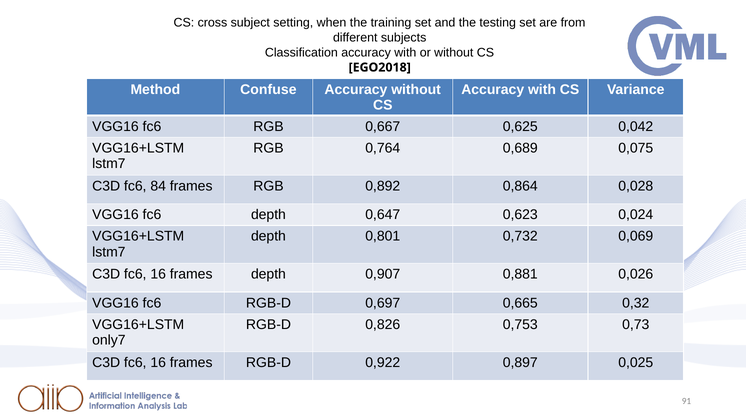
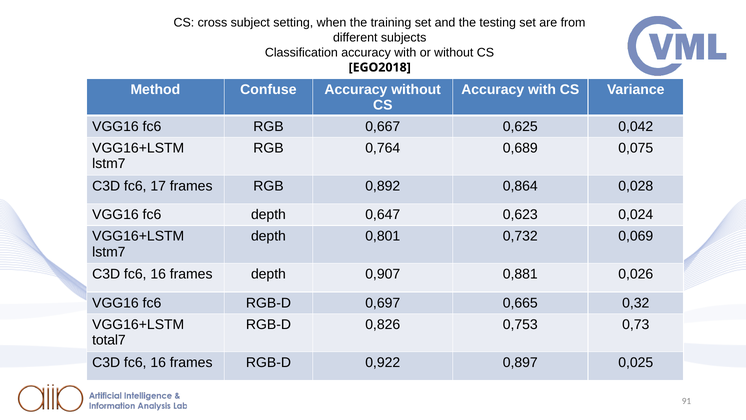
84: 84 -> 17
only7: only7 -> total7
